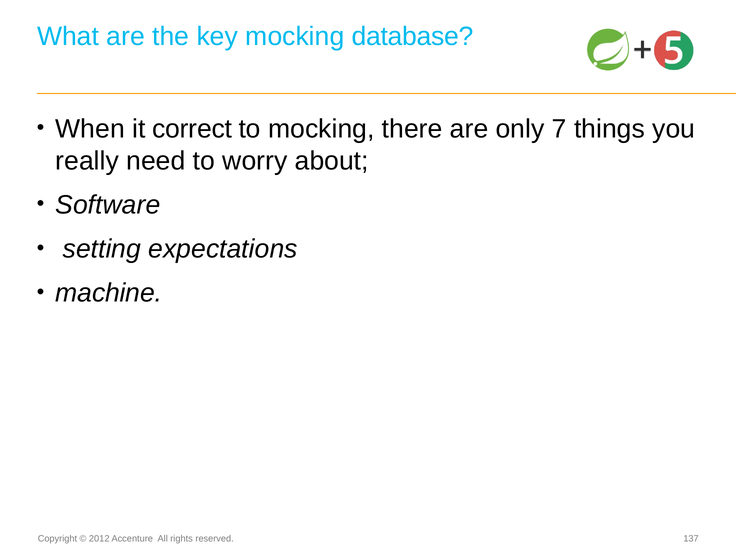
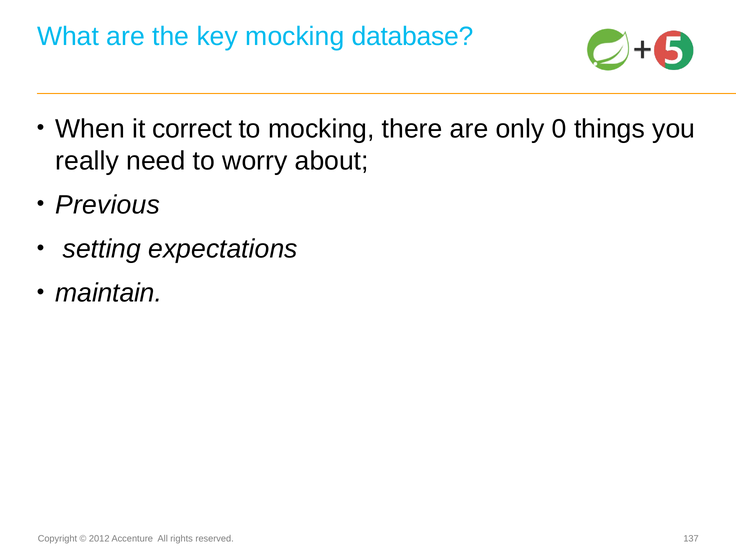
7: 7 -> 0
Software: Software -> Previous
machine: machine -> maintain
